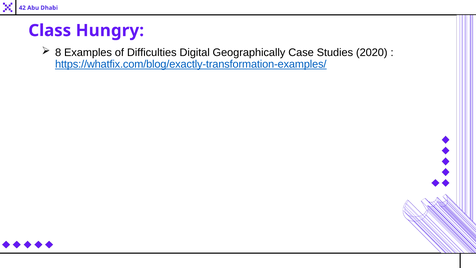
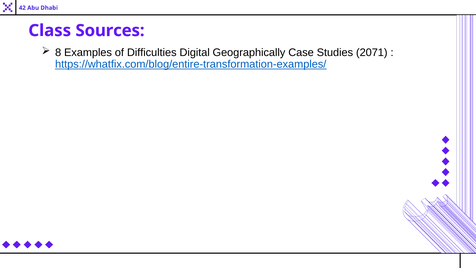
Hungry: Hungry -> Sources
2020: 2020 -> 2071
https://whatfix.com/blog/exactly-transformation-examples/: https://whatfix.com/blog/exactly-transformation-examples/ -> https://whatfix.com/blog/entire-transformation-examples/
